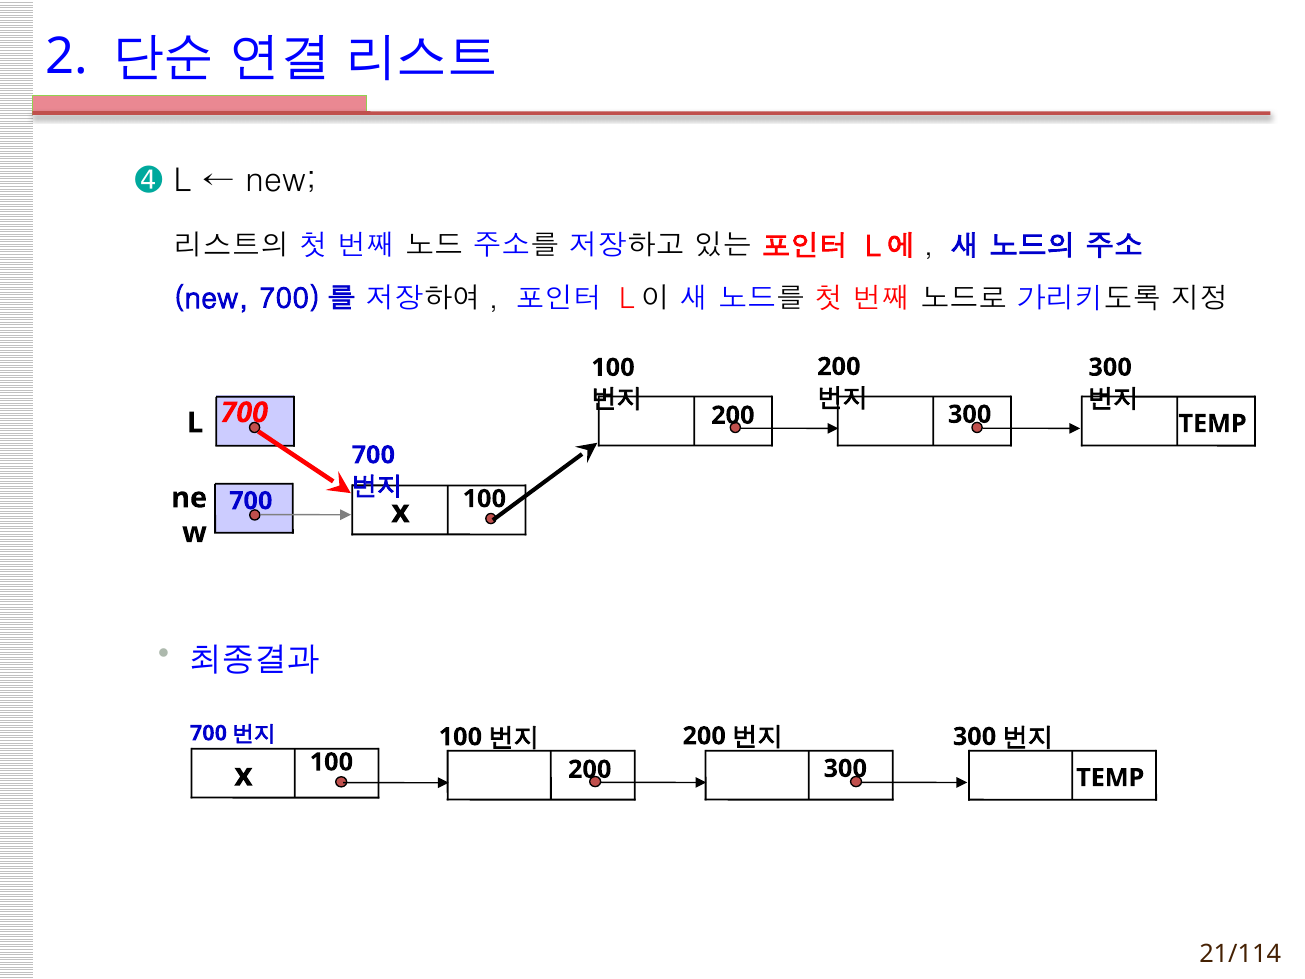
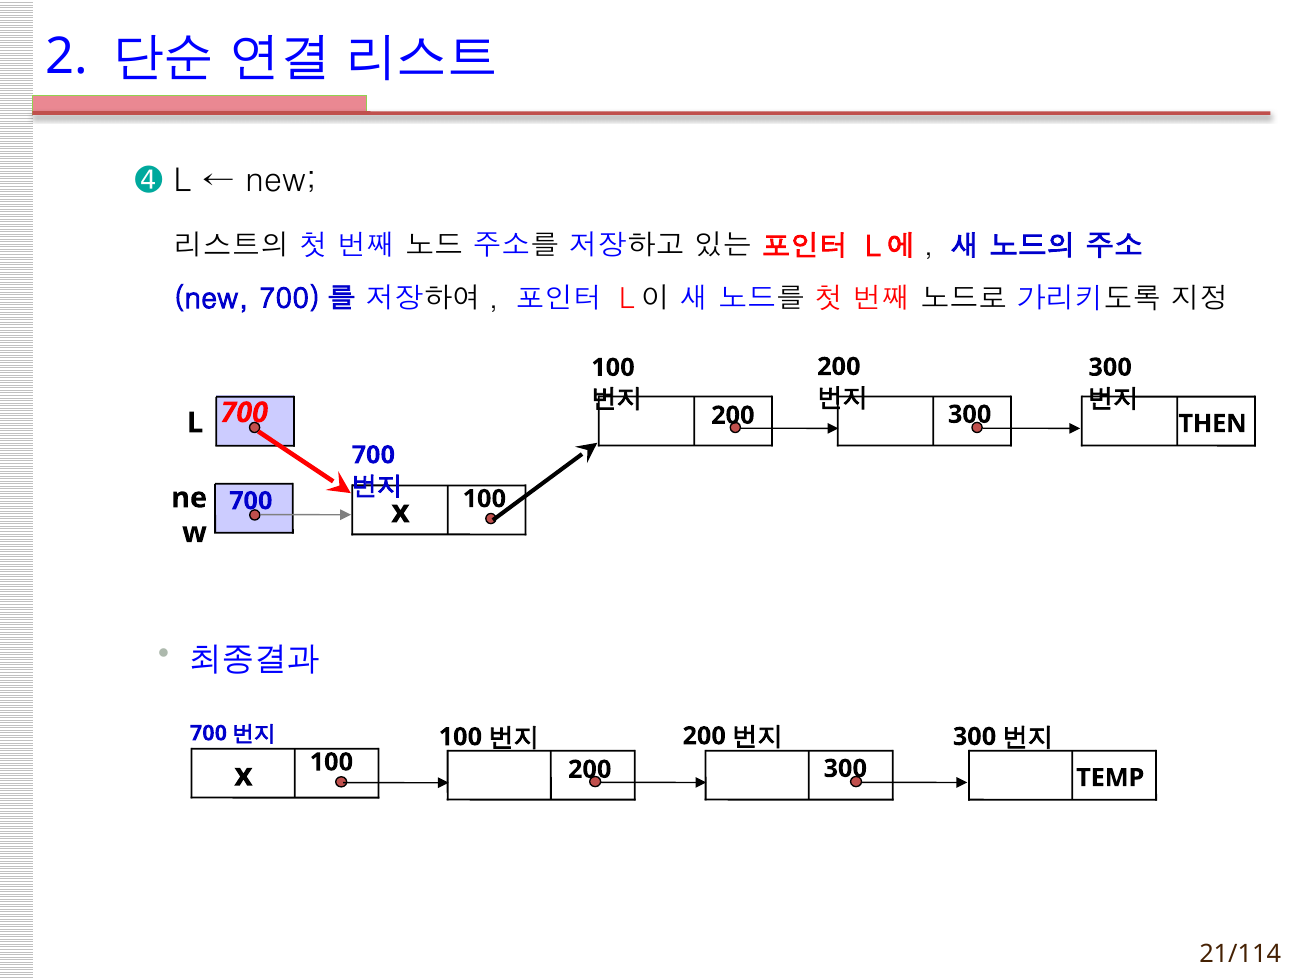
700 TEMP: TEMP -> THEN
